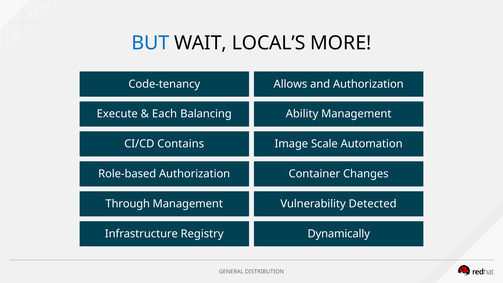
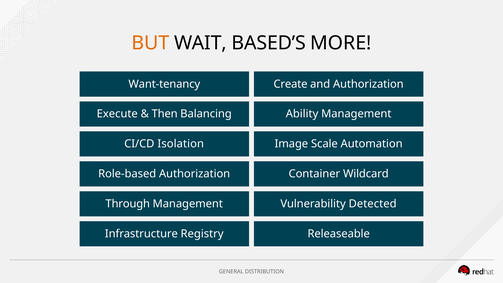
BUT colour: blue -> orange
LOCAL’S: LOCAL’S -> BASED’S
Code-tenancy: Code-tenancy -> Want-tenancy
Allows: Allows -> Create
Each: Each -> Then
Contains: Contains -> Isolation
Changes: Changes -> Wildcard
Dynamically: Dynamically -> Releaseable
